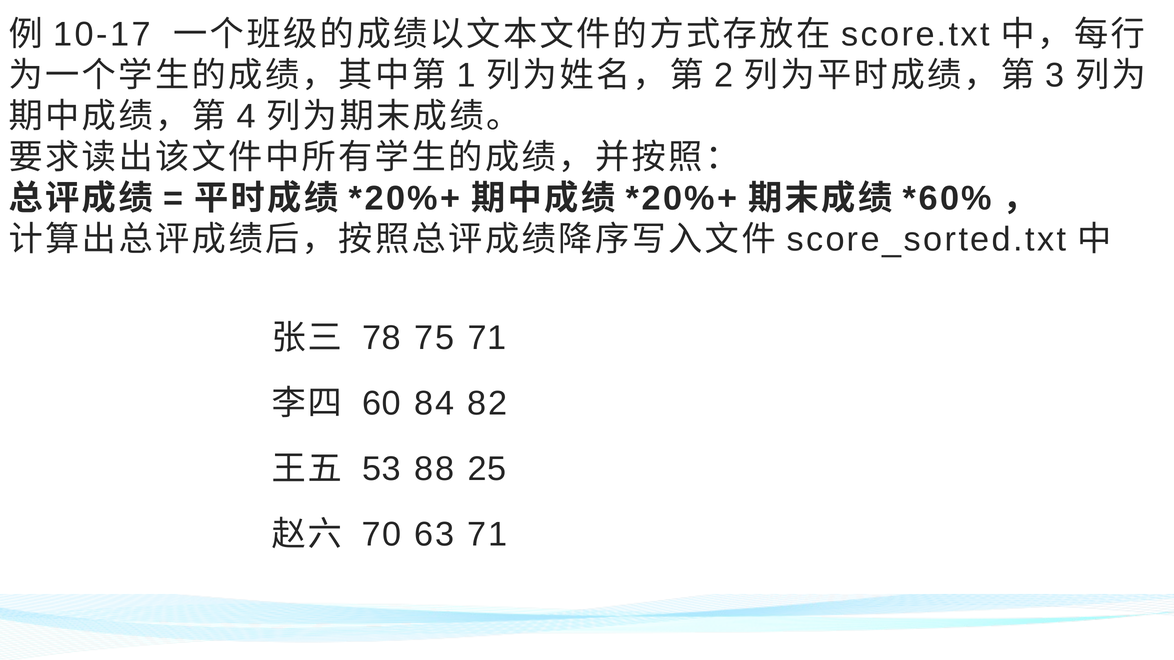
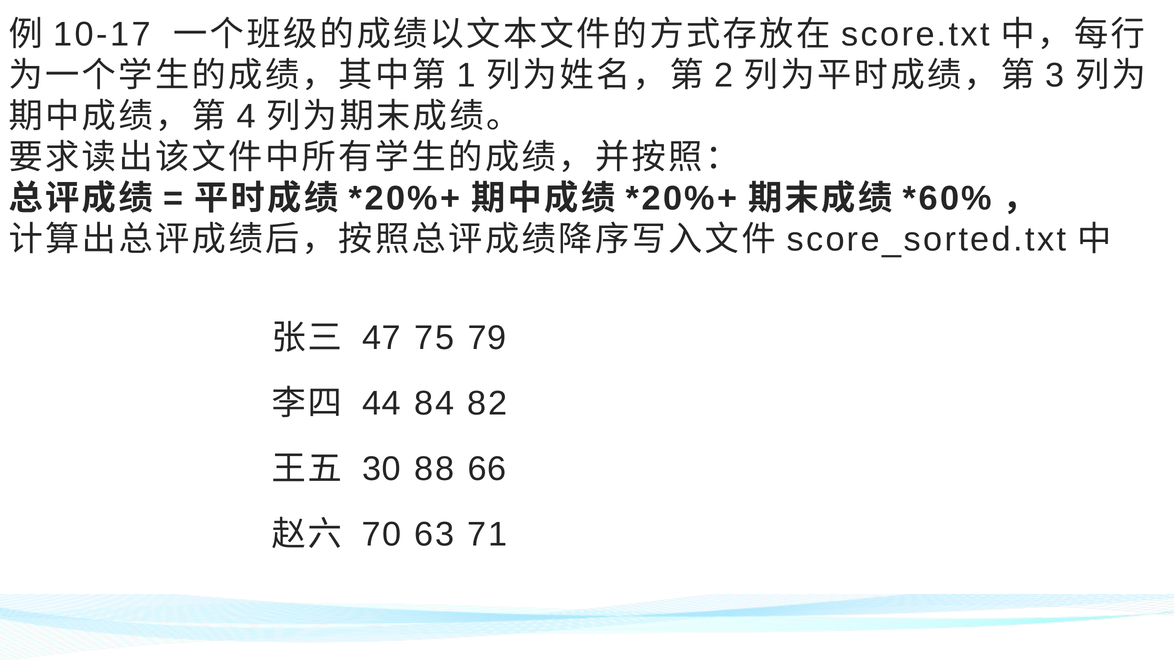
78: 78 -> 47
75 71: 71 -> 79
60: 60 -> 44
53: 53 -> 30
25: 25 -> 66
